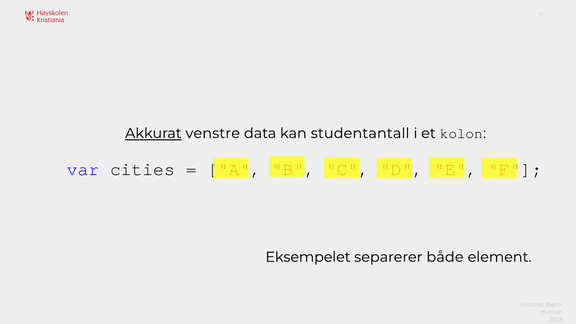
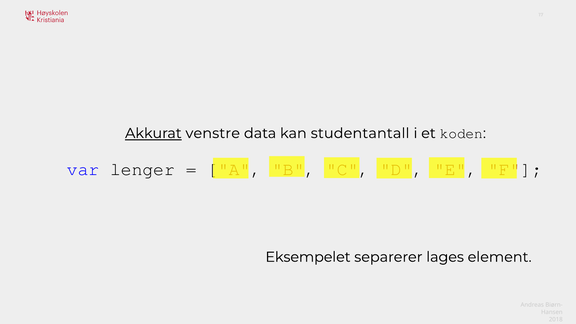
kolon: kolon -> koden
cities: cities -> lenger
både: både -> lages
